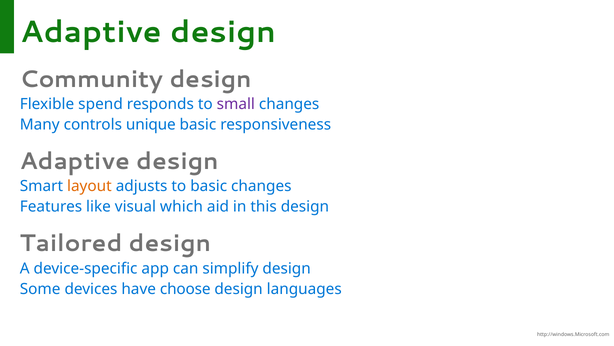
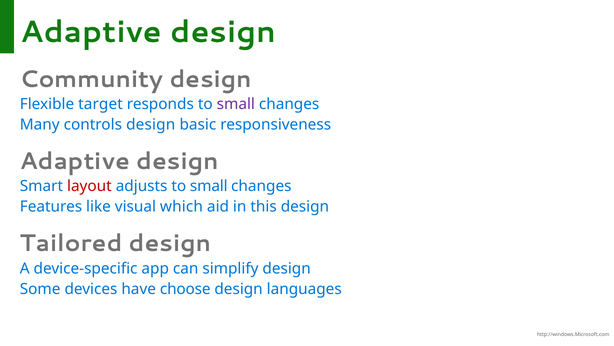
spend: spend -> target
controls unique: unique -> design
layout colour: orange -> red
adjusts to basic: basic -> small
